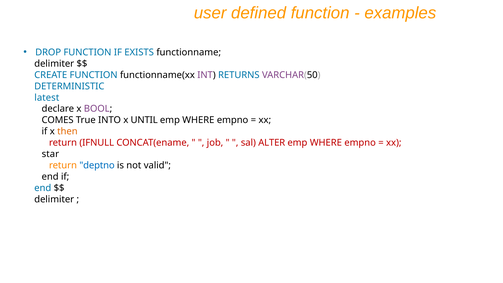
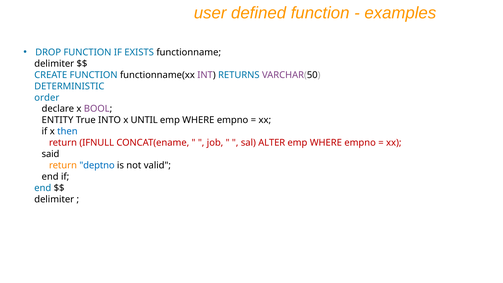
latest: latest -> order
COMES: COMES -> ENTITY
then colour: orange -> blue
star: star -> said
